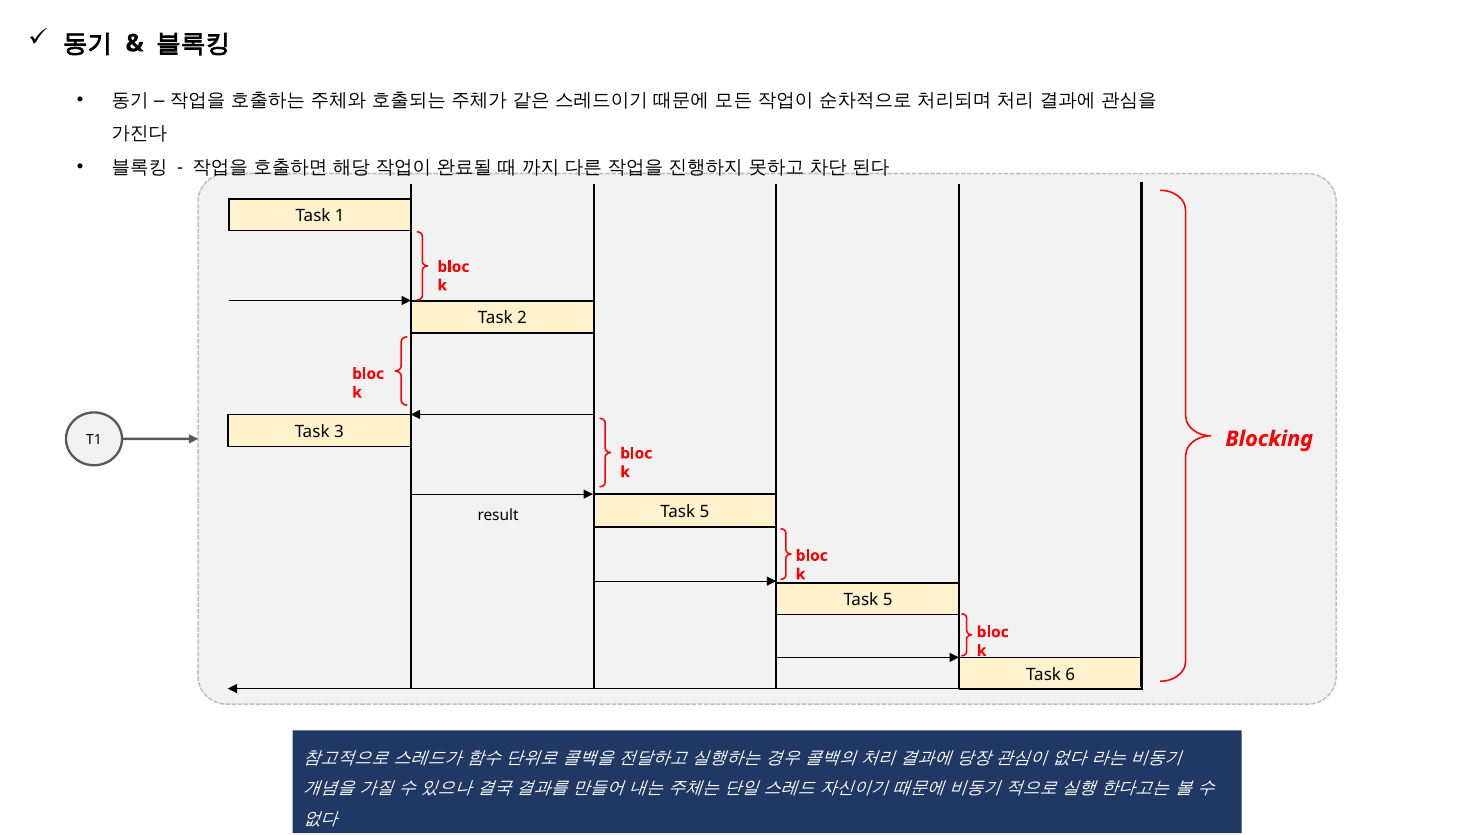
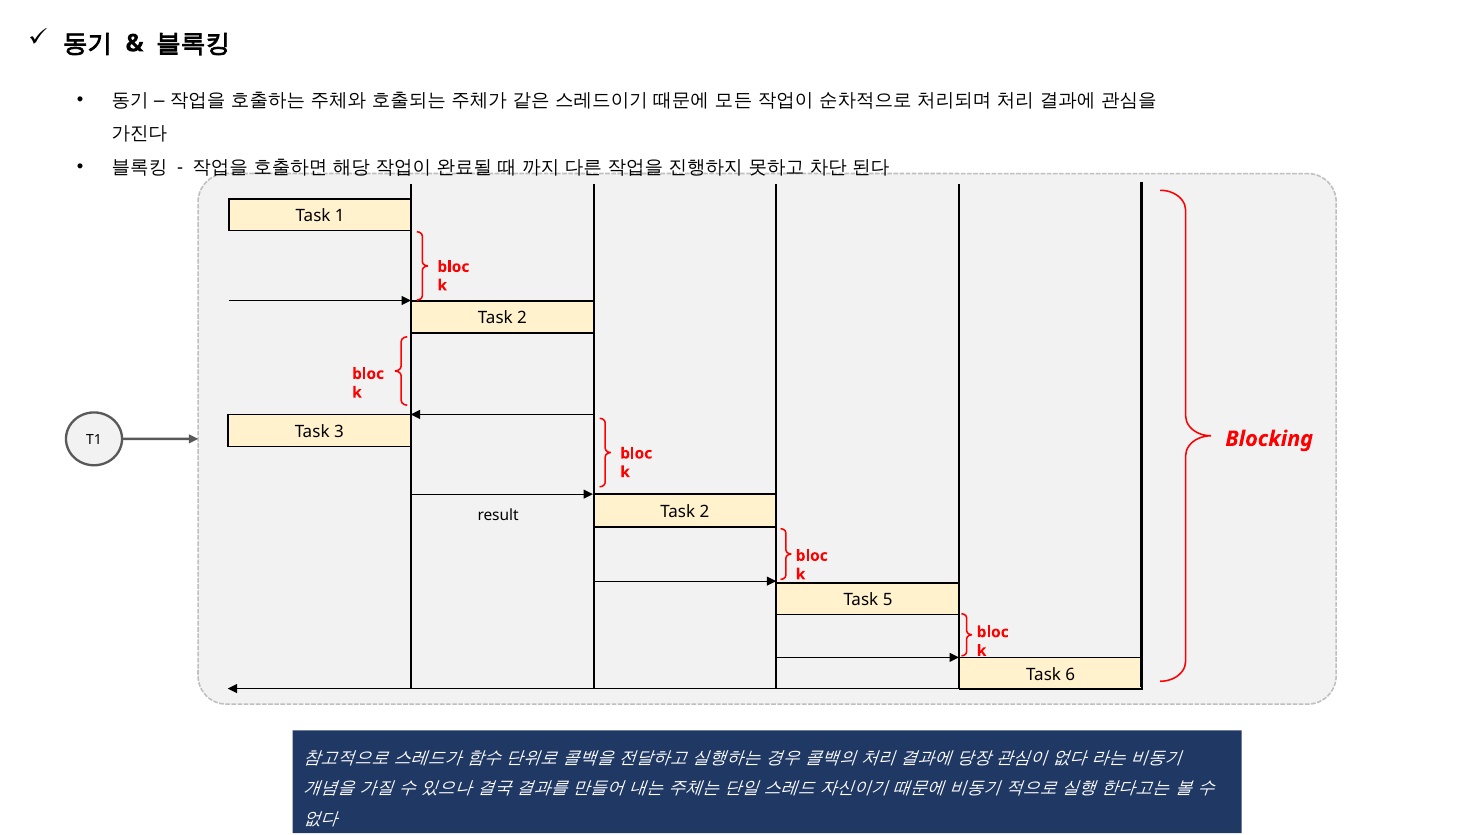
5 at (705, 511): 5 -> 2
